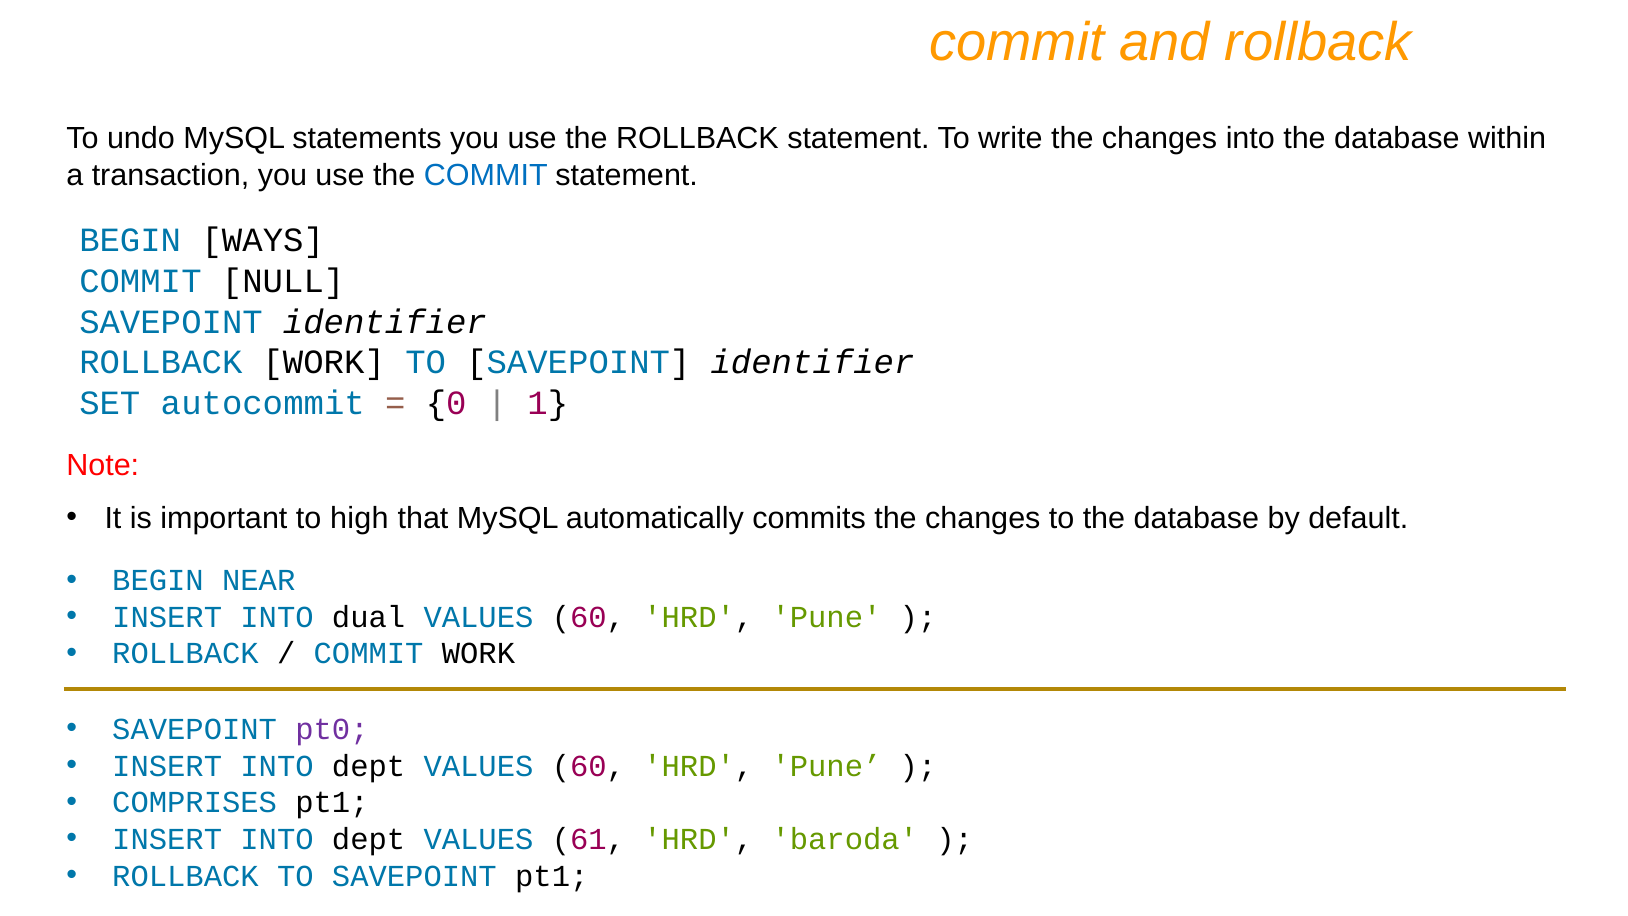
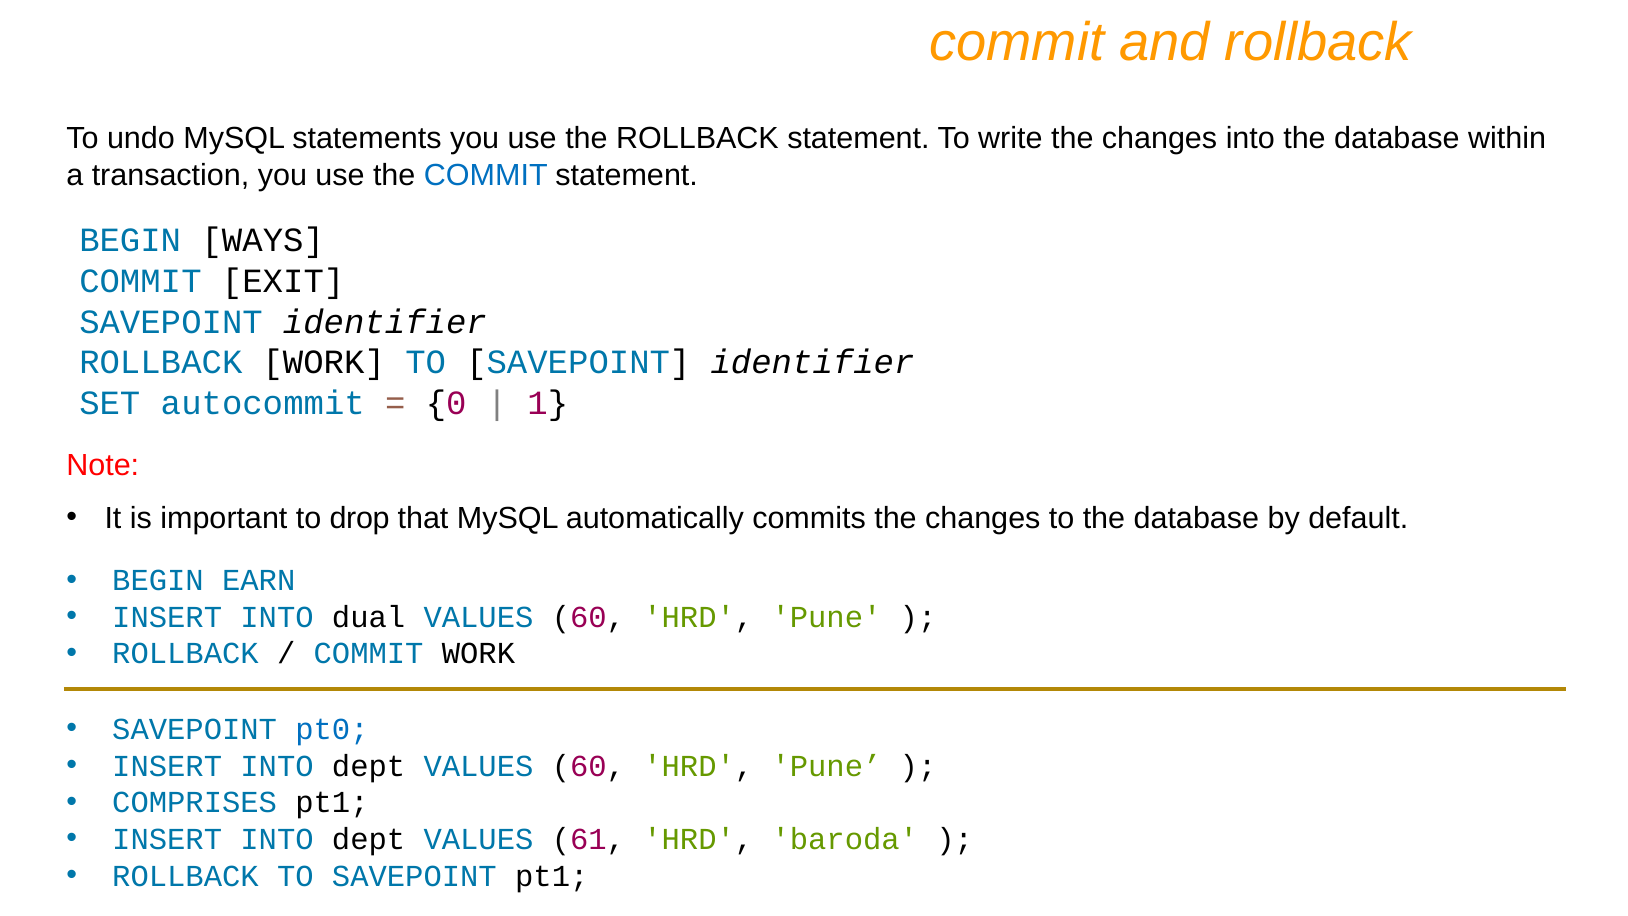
NULL: NULL -> EXIT
high: high -> drop
NEAR: NEAR -> EARN
pt0 colour: purple -> blue
